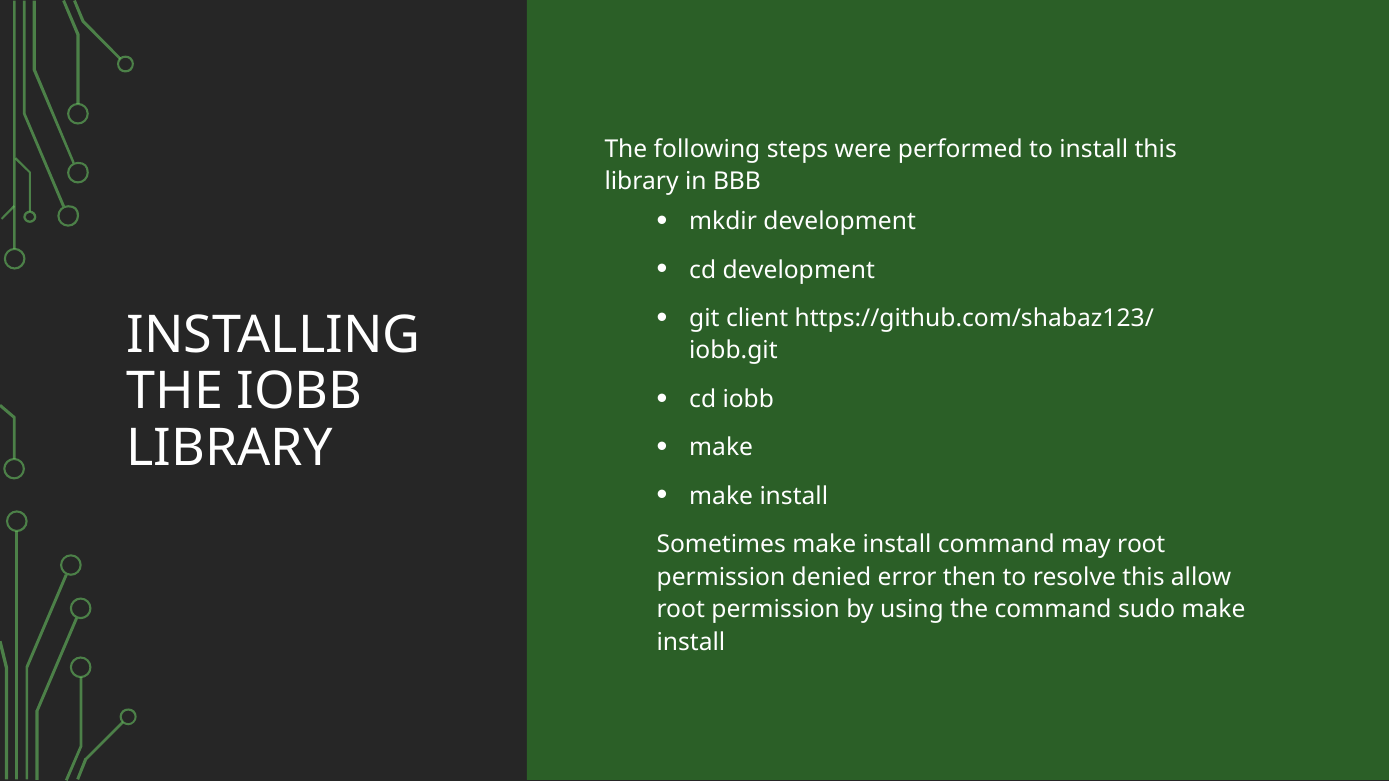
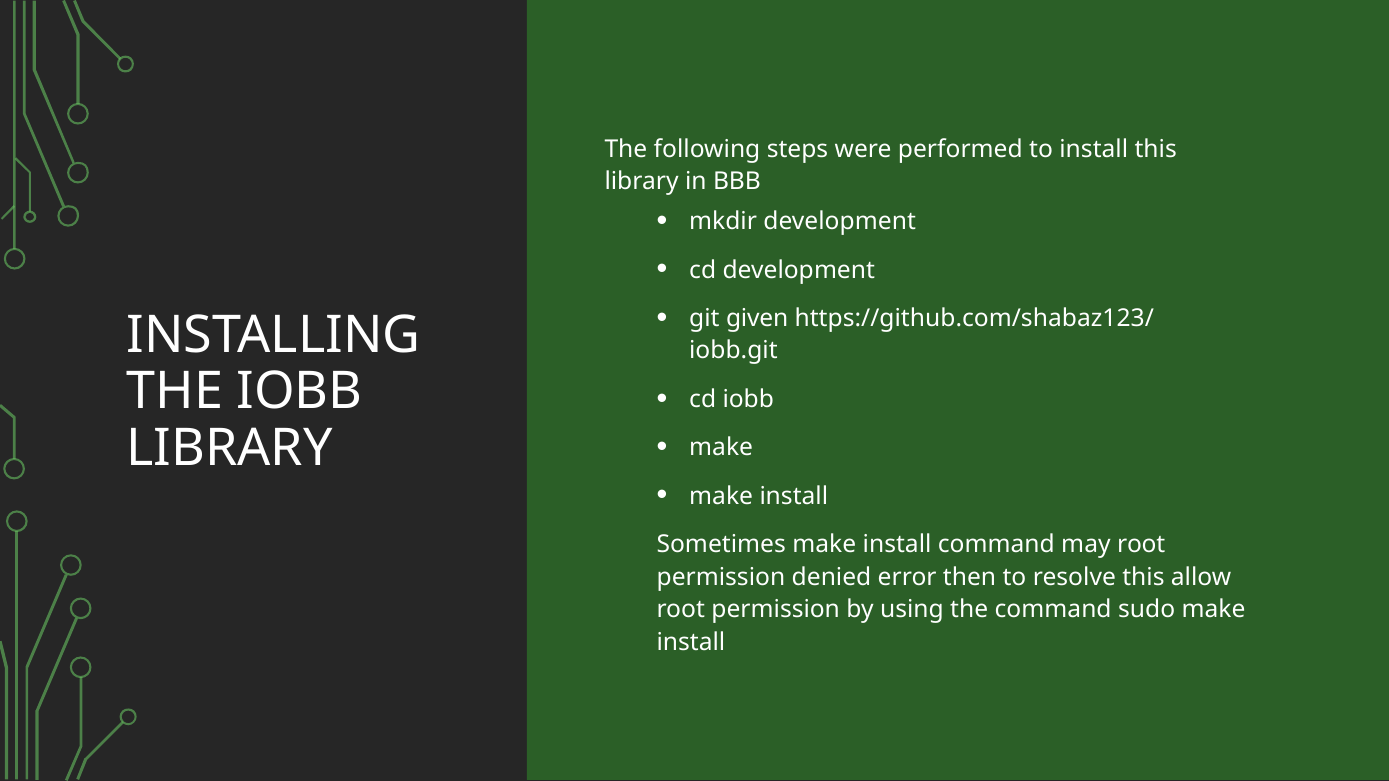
client: client -> given
